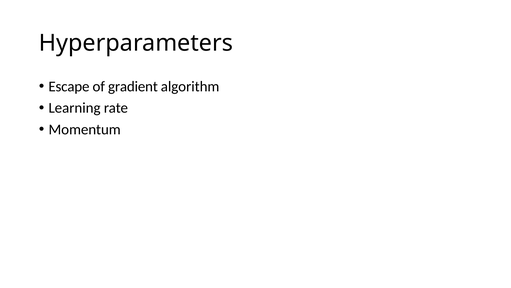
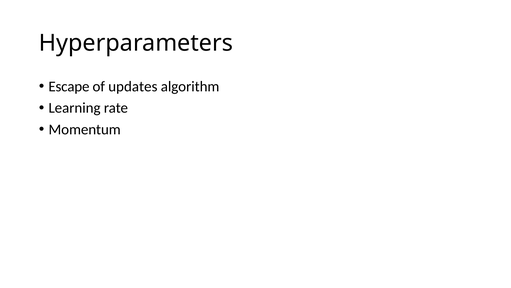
gradient: gradient -> updates
